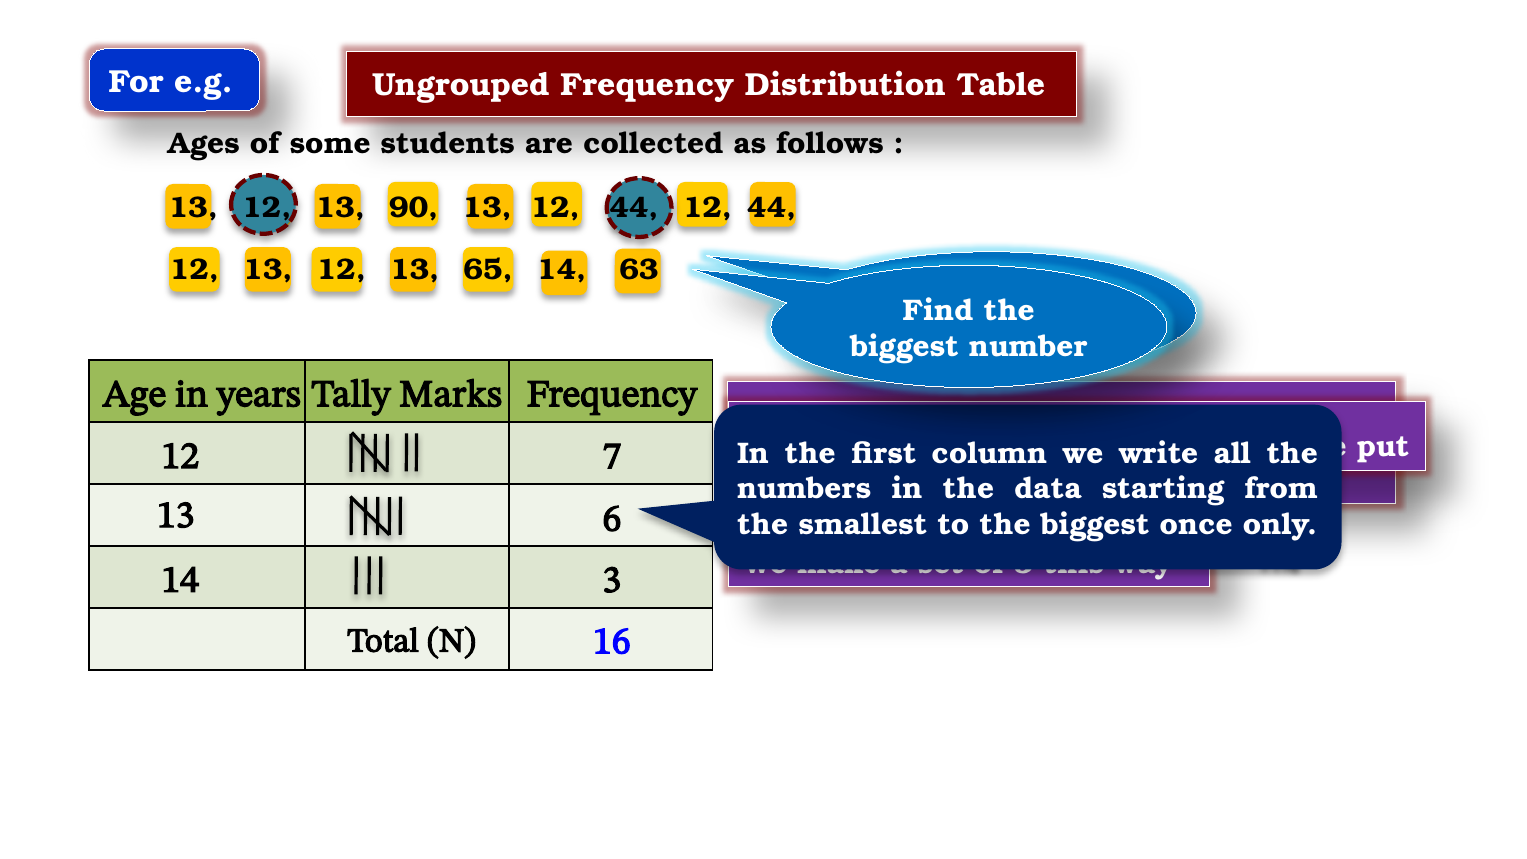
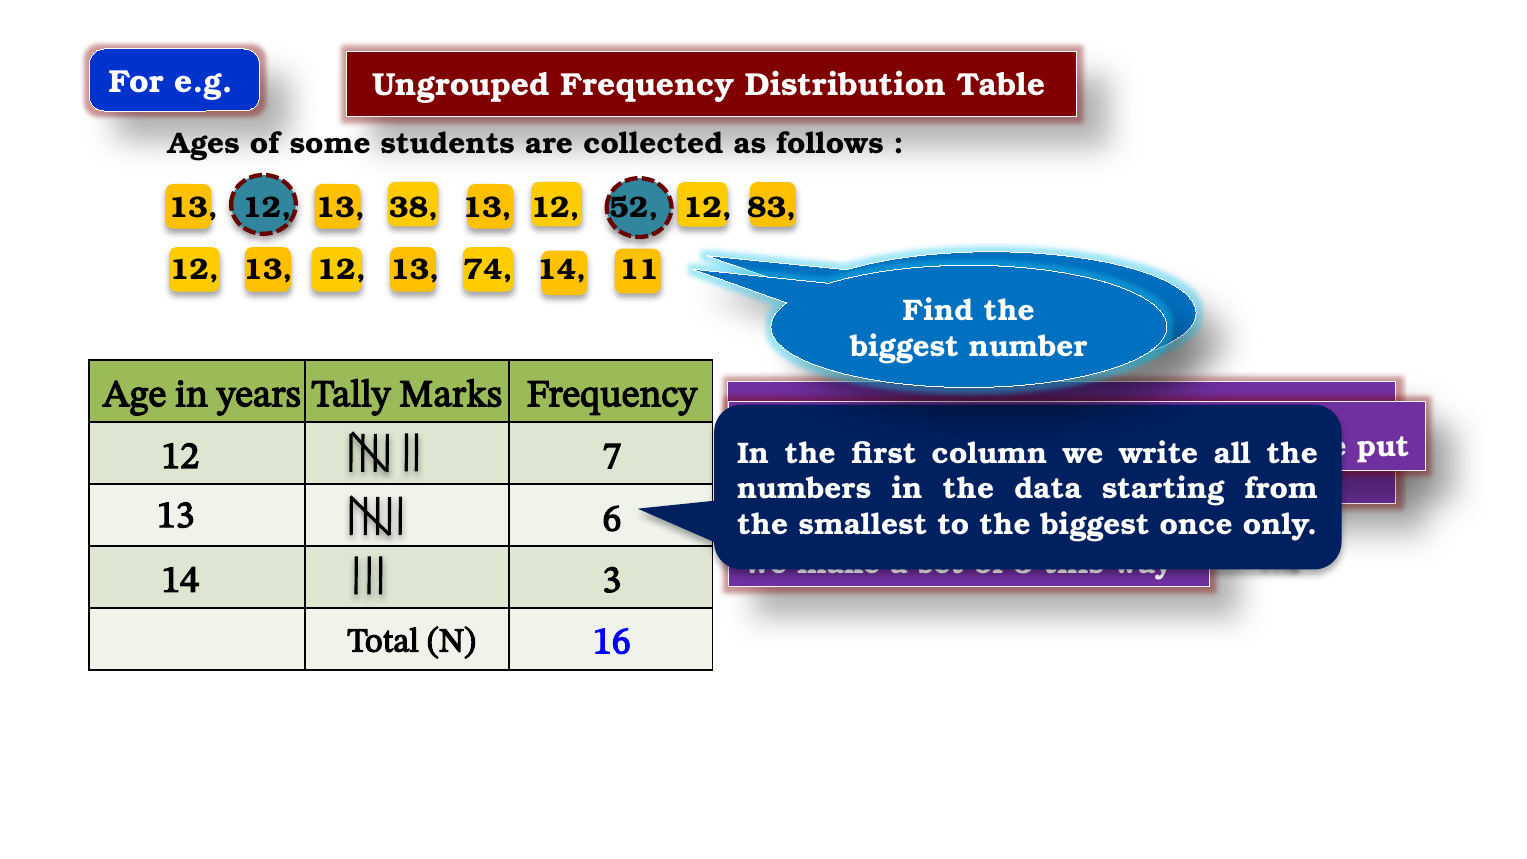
90: 90 -> 38
13 12 44: 44 -> 52
44 at (772, 207): 44 -> 83
65: 65 -> 74
63: 63 -> 11
